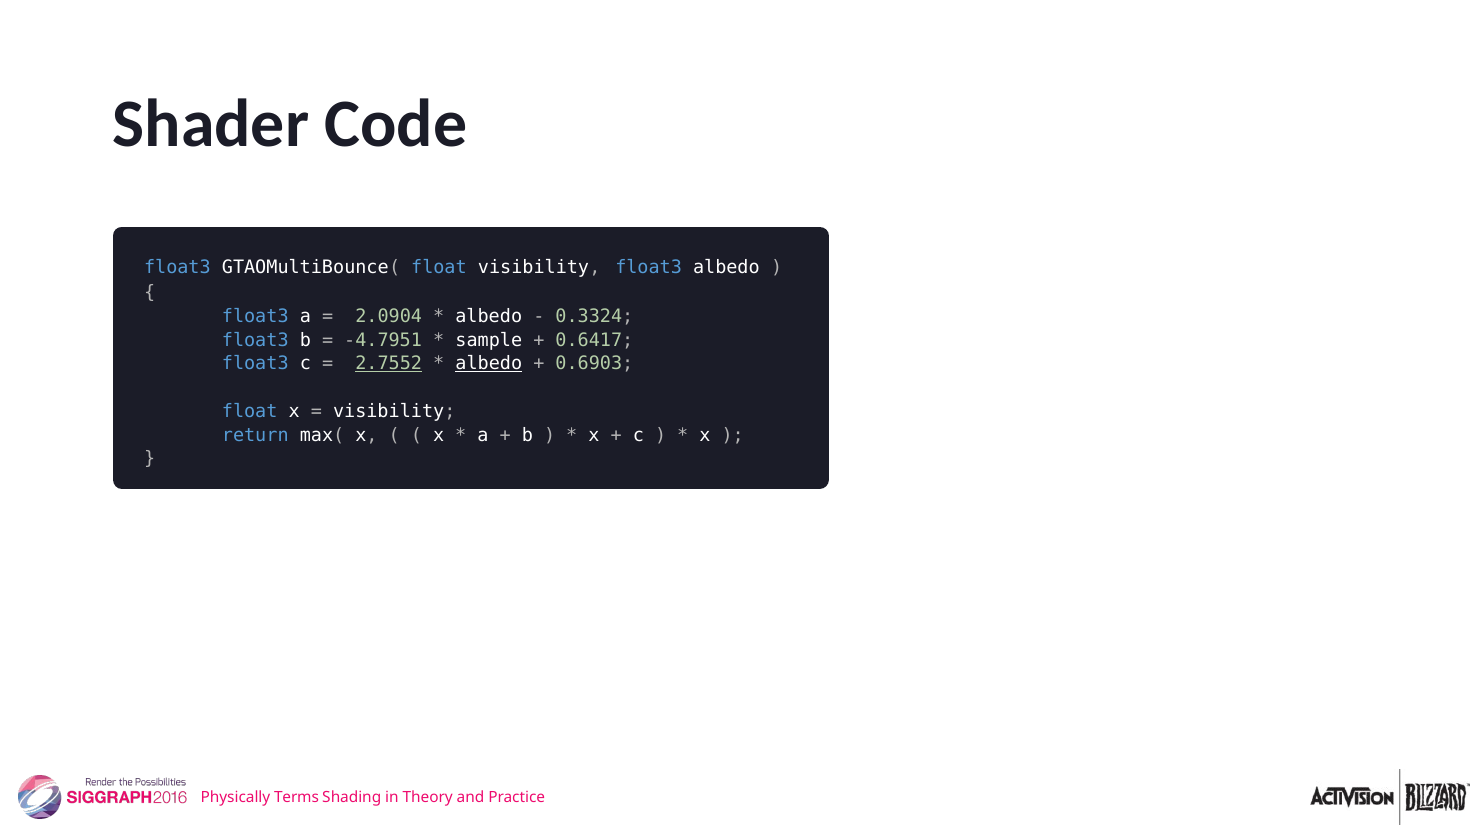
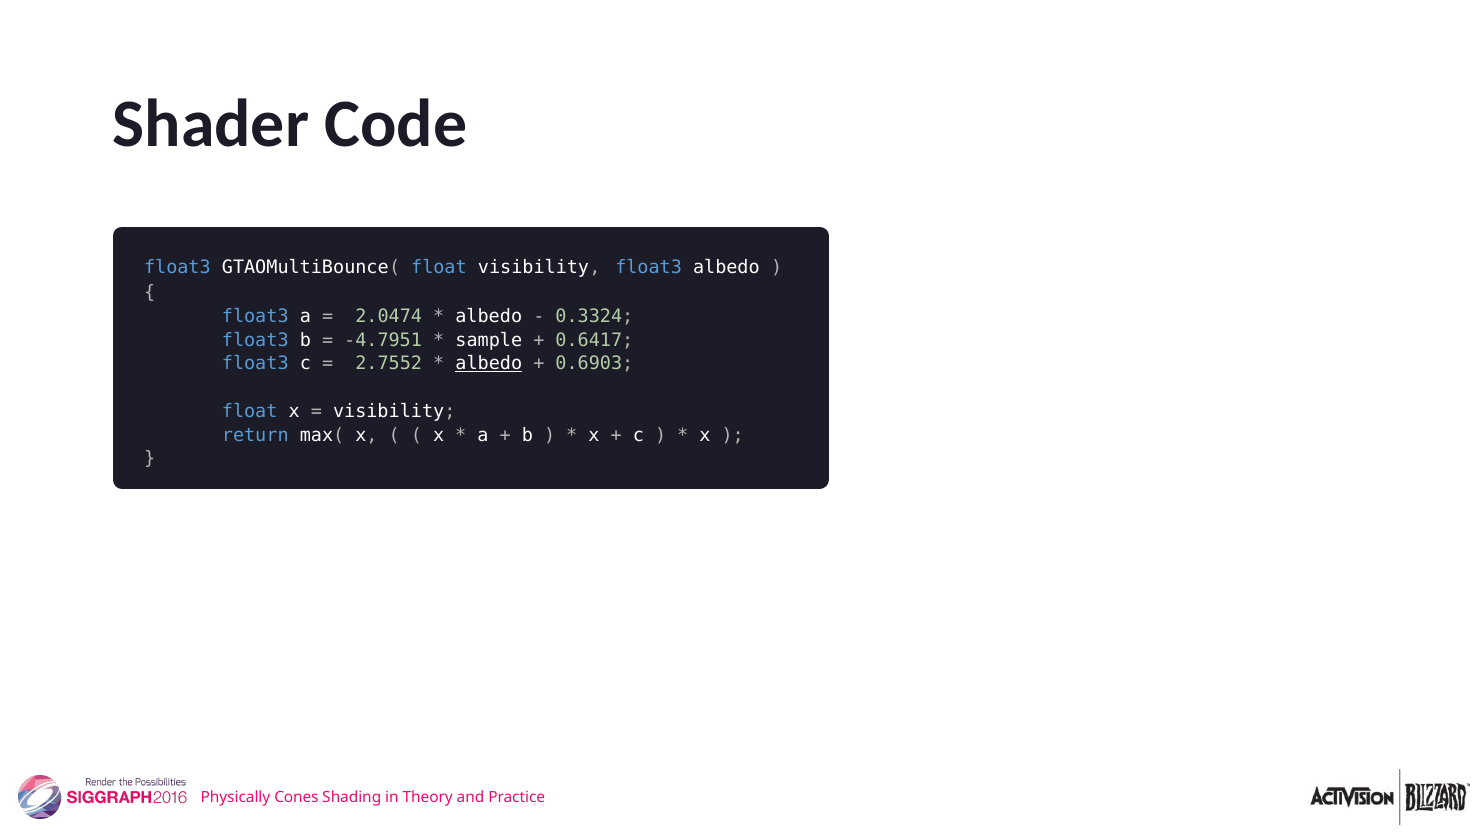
2.0904: 2.0904 -> 2.0474
2.7552 underline: present -> none
Terms: Terms -> Cones
